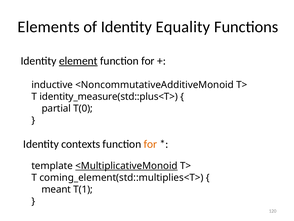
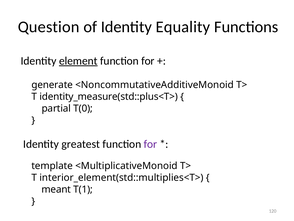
Elements: Elements -> Question
inductive: inductive -> generate
contexts: contexts -> greatest
for at (150, 144) colour: orange -> purple
<MultiplicativeMonoid underline: present -> none
coming_element(std::multiplies<T>: coming_element(std::multiplies<T> -> interior_element(std::multiplies<T>
